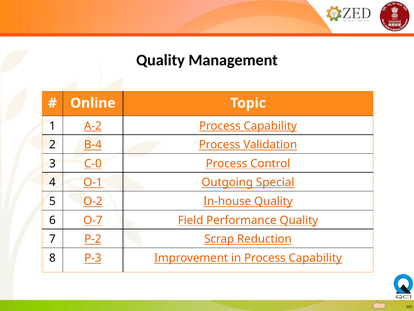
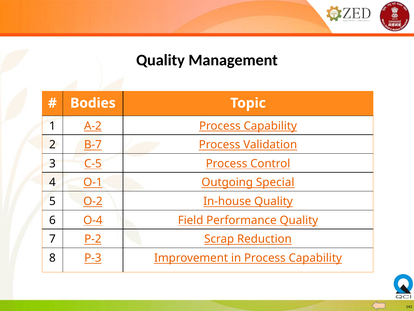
Online: Online -> Bodies
B-4: B-4 -> B-7
C-0: C-0 -> C-5
O-7: O-7 -> O-4
